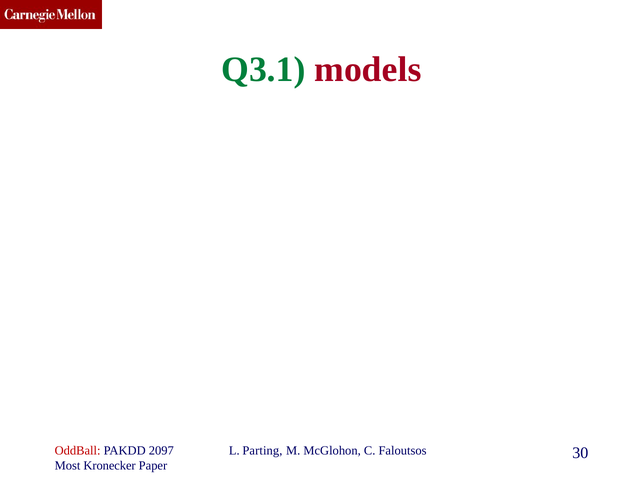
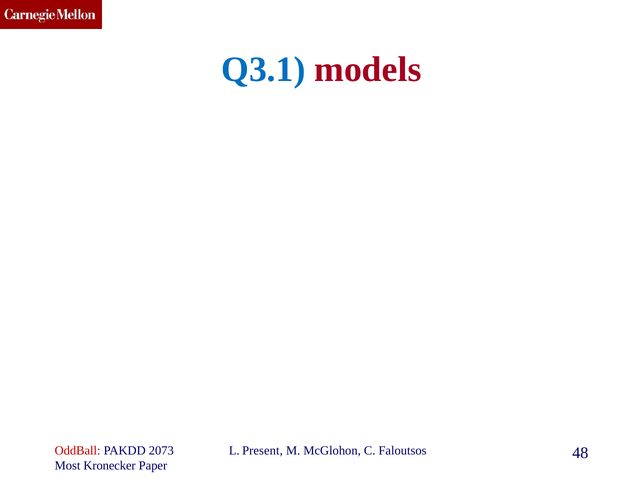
Q3.1 colour: green -> blue
2097: 2097 -> 2073
Parting: Parting -> Present
30: 30 -> 48
